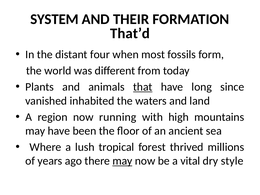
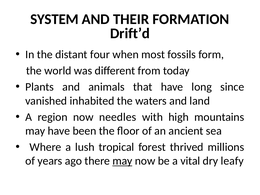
That’d: That’d -> Drift’d
that underline: present -> none
running: running -> needles
style: style -> leafy
